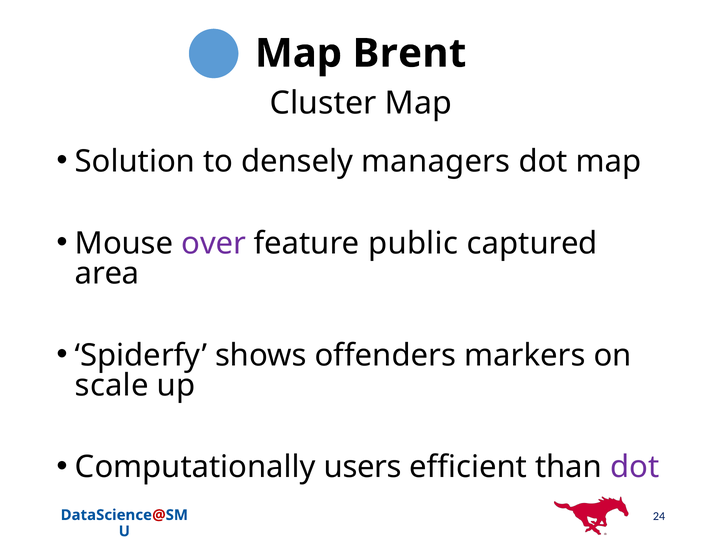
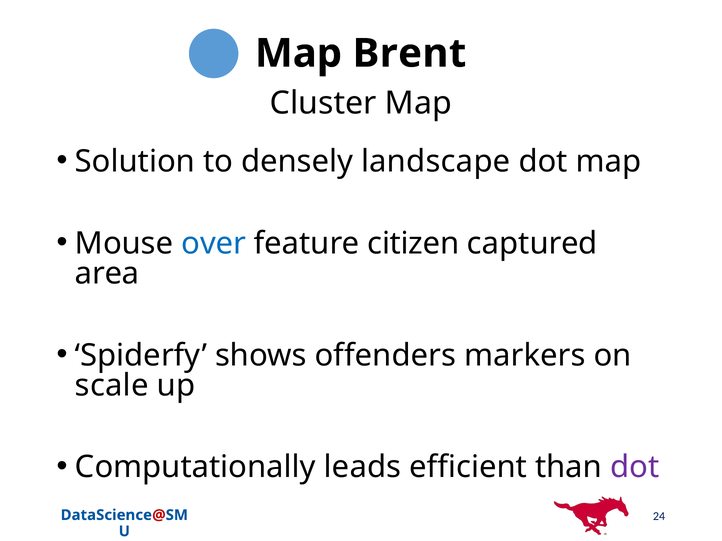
managers: managers -> landscape
over colour: purple -> blue
public: public -> citizen
users: users -> leads
